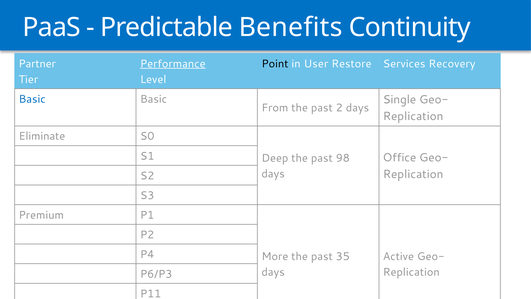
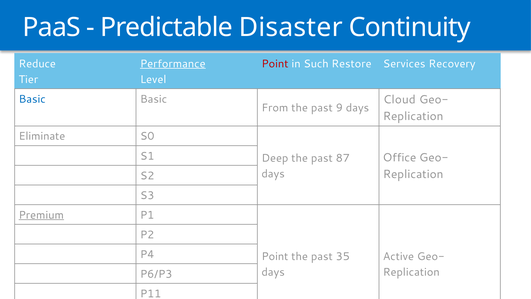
Benefits: Benefits -> Disaster
Partner: Partner -> Reduce
Point at (275, 64) colour: black -> red
User: User -> Such
Single: Single -> Cloud
2: 2 -> 9
98: 98 -> 87
Premium underline: none -> present
More at (275, 256): More -> Point
